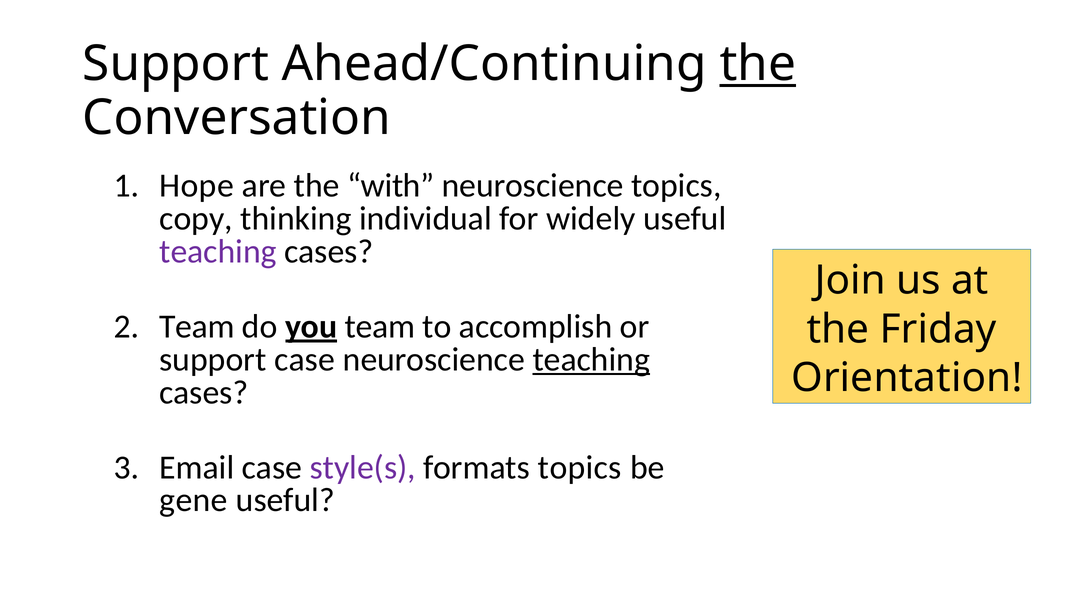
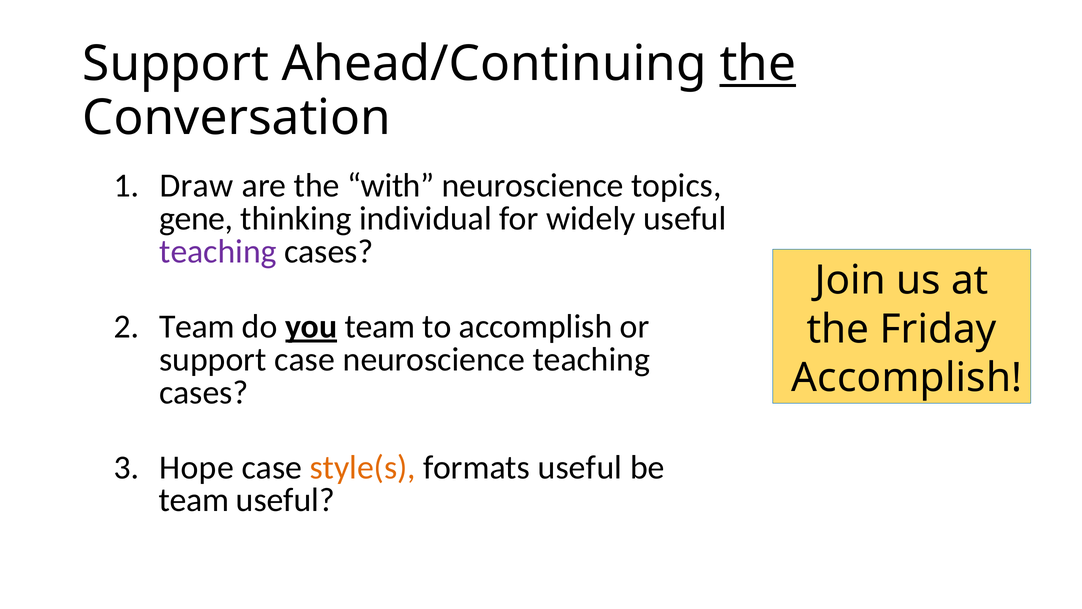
Hope: Hope -> Draw
copy: copy -> gene
teaching at (591, 359) underline: present -> none
Orientation at (907, 378): Orientation -> Accomplish
Email: Email -> Hope
style(s colour: purple -> orange
formats topics: topics -> useful
gene at (194, 500): gene -> team
